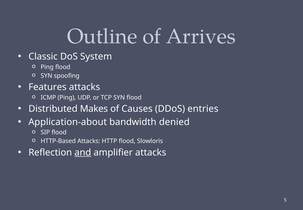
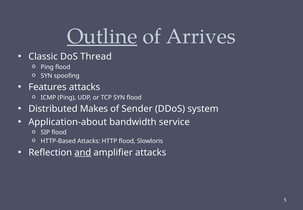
Outline underline: none -> present
System: System -> Thread
Causes: Causes -> Sender
entries: entries -> system
denied: denied -> service
